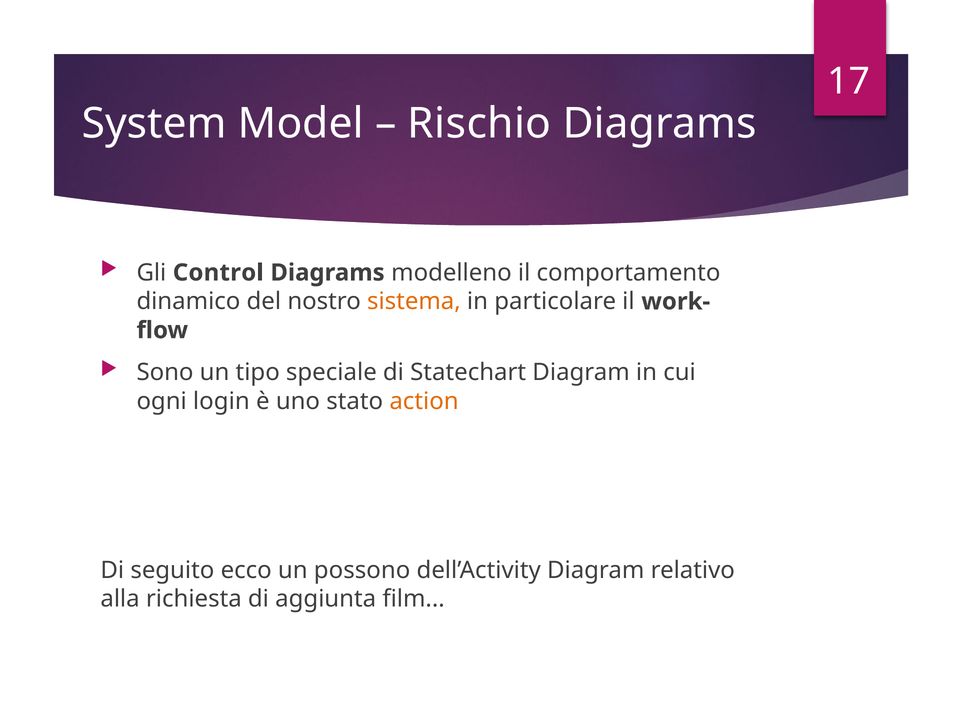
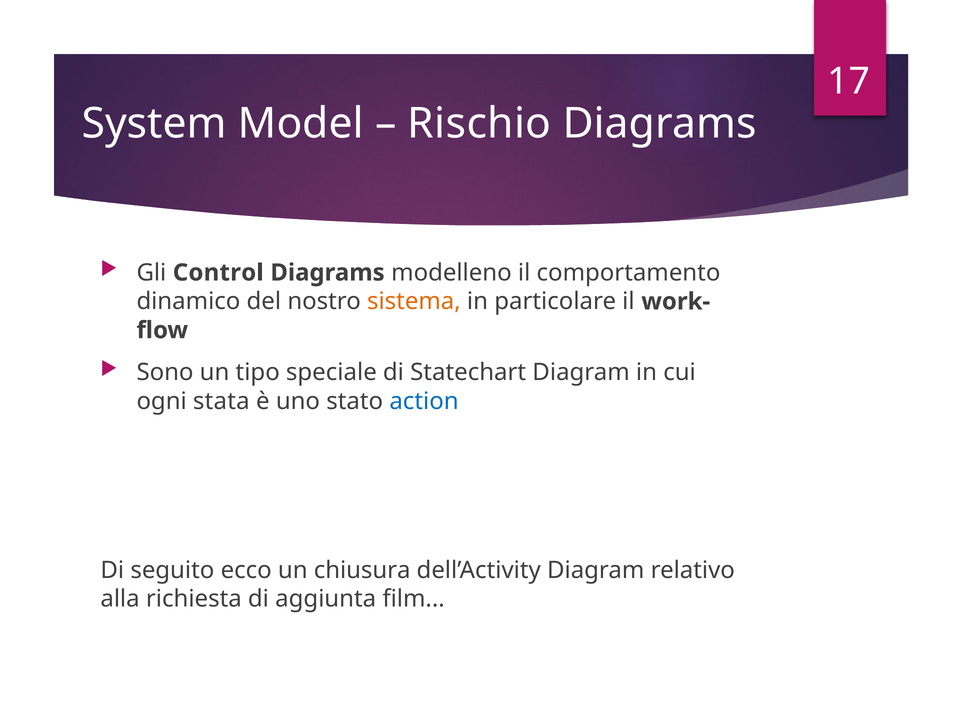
login: login -> stata
action colour: orange -> blue
possono: possono -> chiusura
